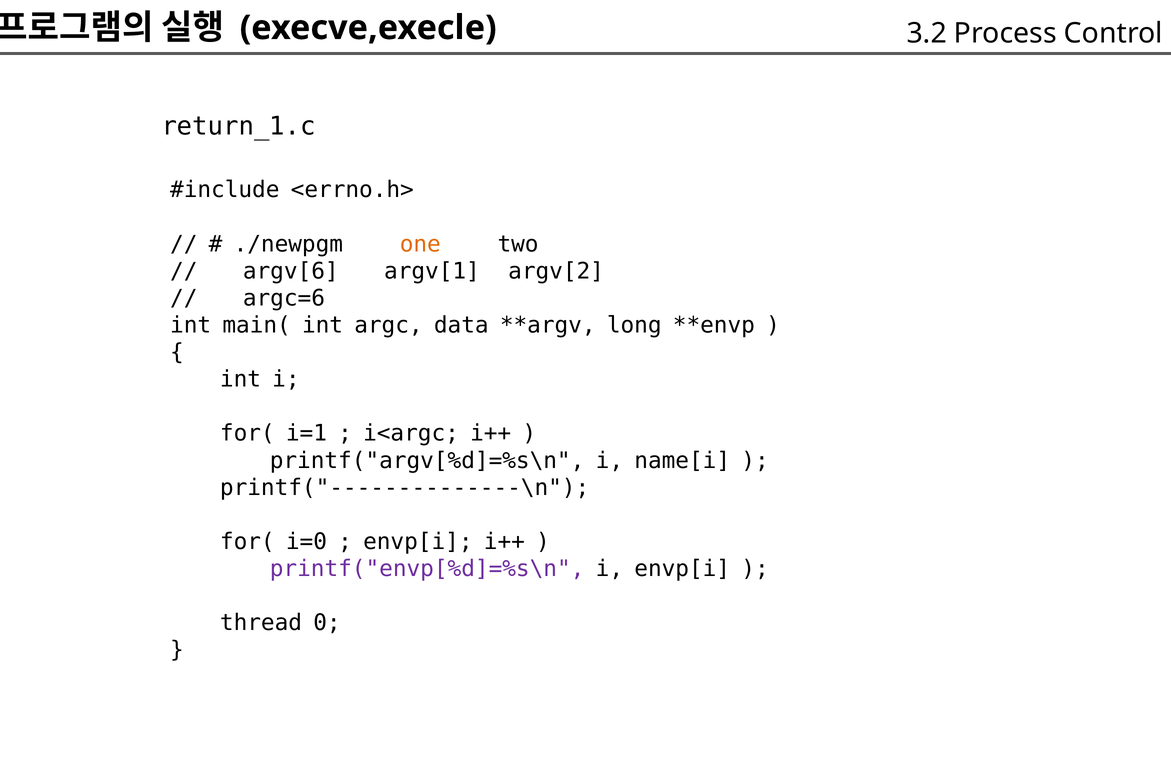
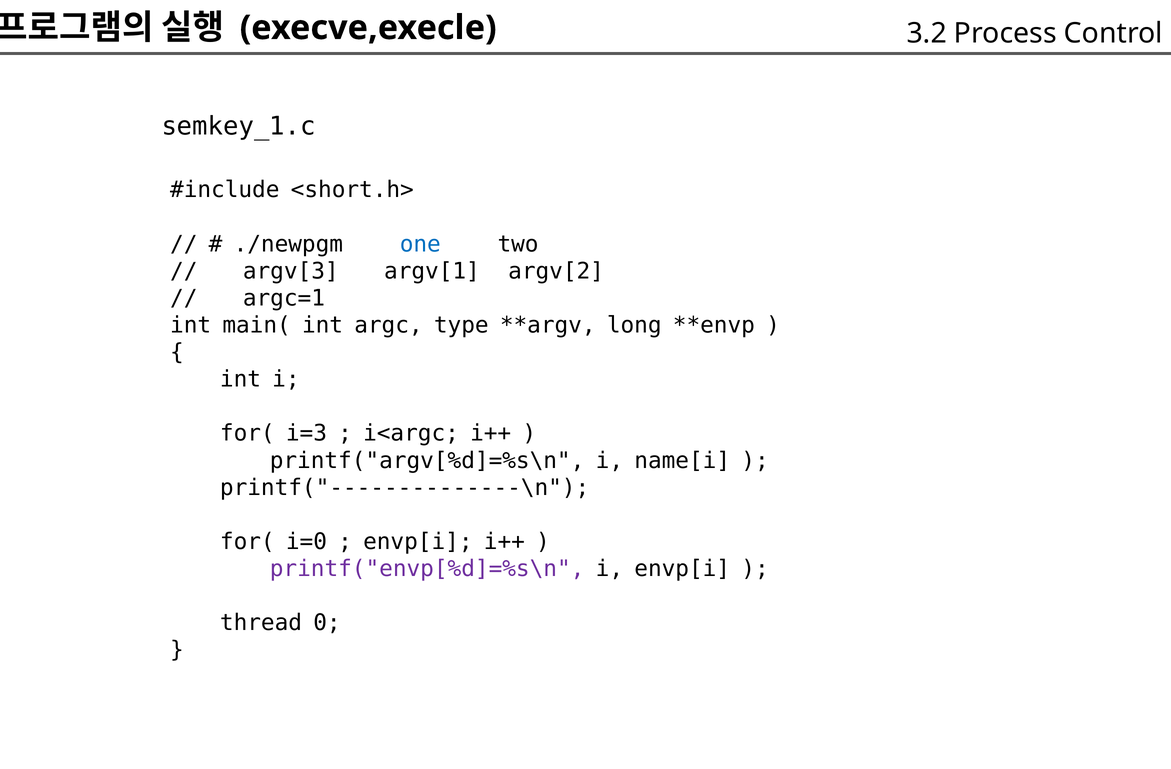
return_1.c: return_1.c -> semkey_1.c
<errno.h>: <errno.h> -> <short.h>
one colour: orange -> blue
argv[6: argv[6 -> argv[3
argc=6: argc=6 -> argc=1
data: data -> type
i=1: i=1 -> i=3
